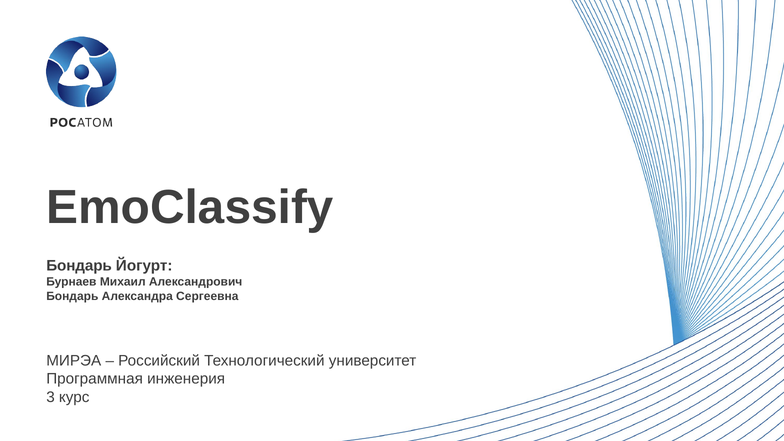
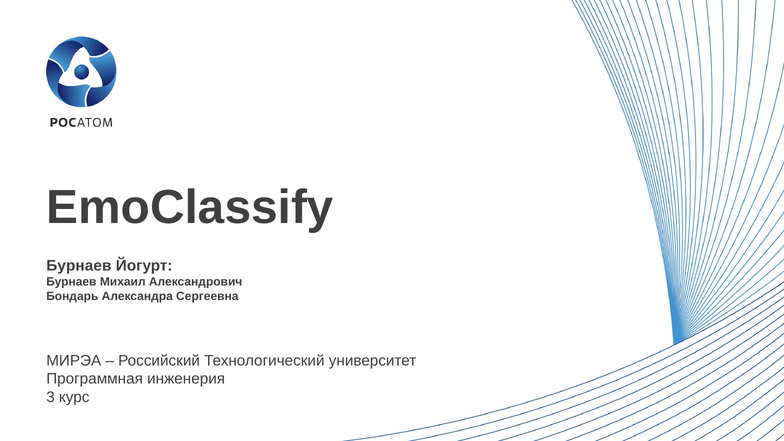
Бондарь at (79, 266): Бондарь -> Бурнаев
